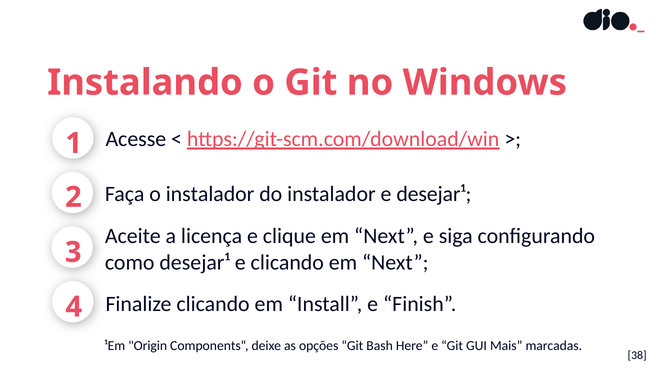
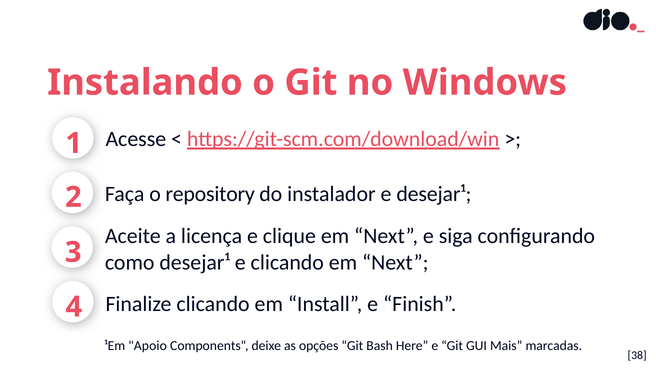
o instalador: instalador -> repository
Origin: Origin -> Apoio
